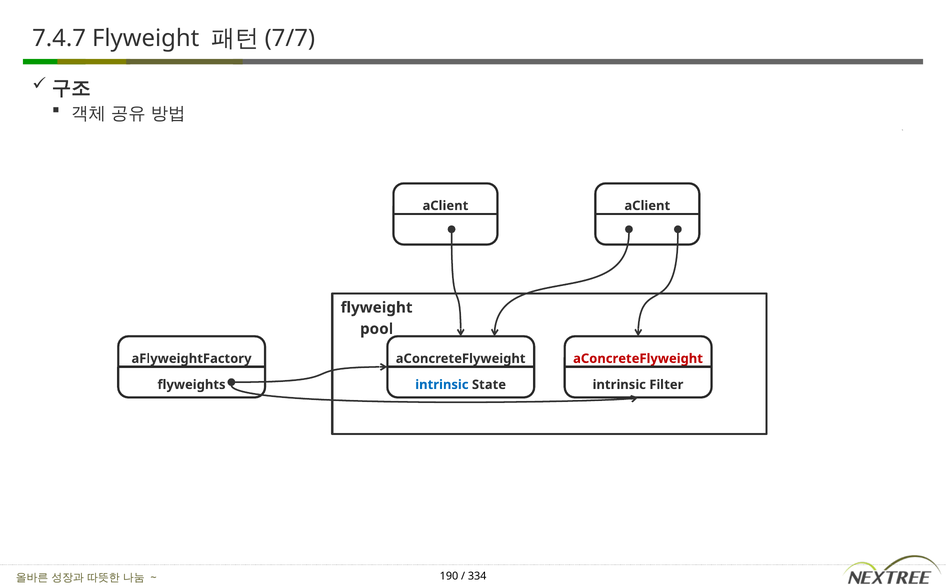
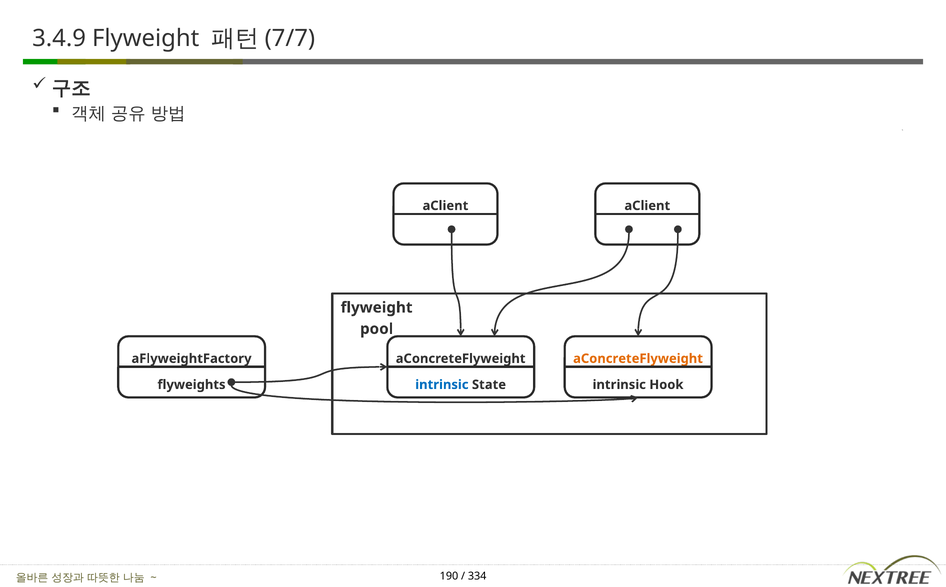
7.4.7: 7.4.7 -> 3.4.9
aConcreteFlyweight at (638, 359) colour: red -> orange
Filter: Filter -> Hook
